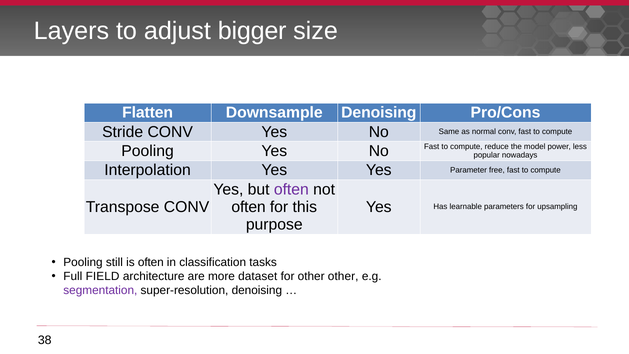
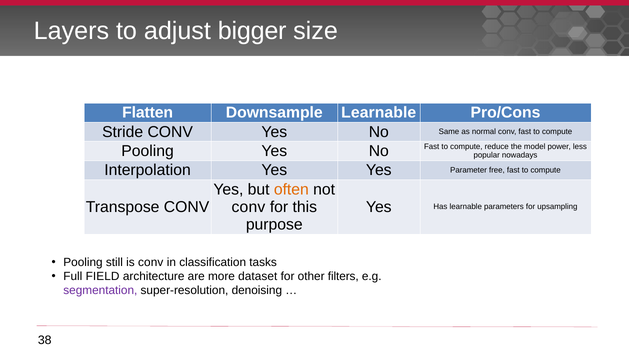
Downsample Denoising: Denoising -> Learnable
often at (291, 189) colour: purple -> orange
often at (249, 207): often -> conv
is often: often -> conv
other other: other -> filters
